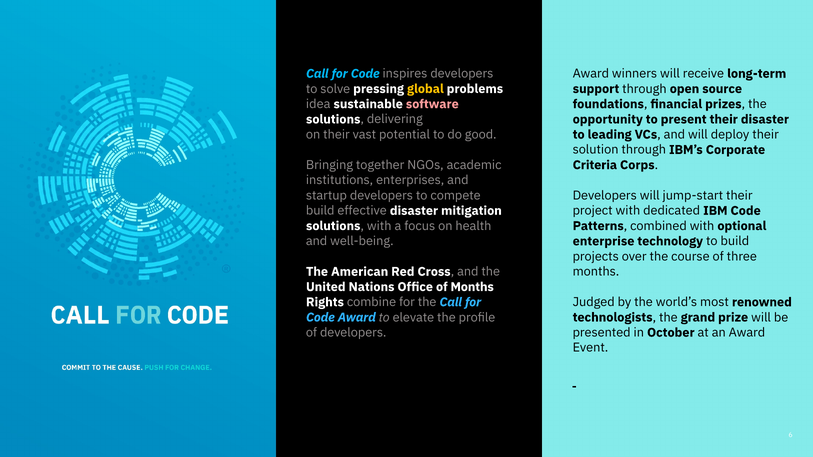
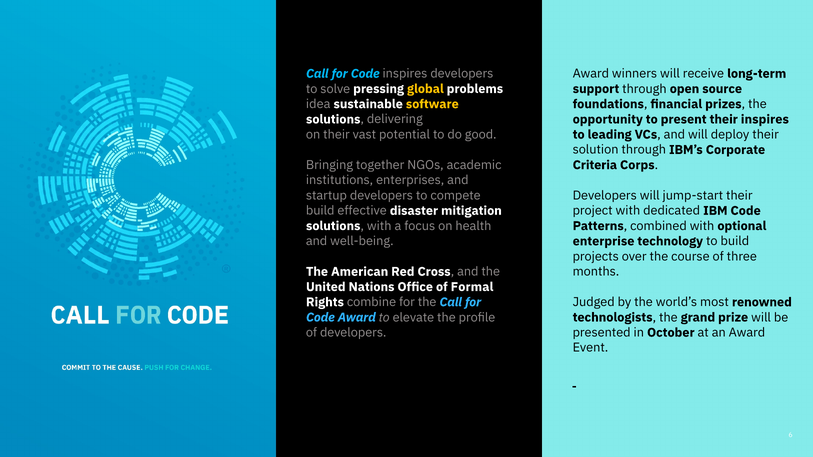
software colour: pink -> yellow
their disaster: disaster -> inspires
of Months: Months -> Formal
